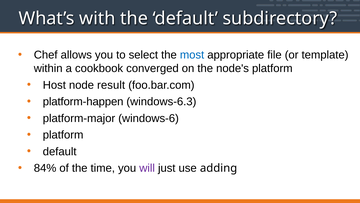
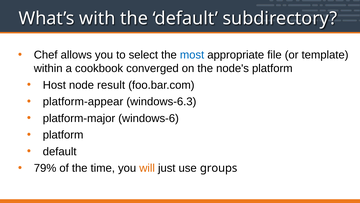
platform-happen: platform-happen -> platform-appear
84%: 84% -> 79%
will colour: purple -> orange
adding: adding -> groups
